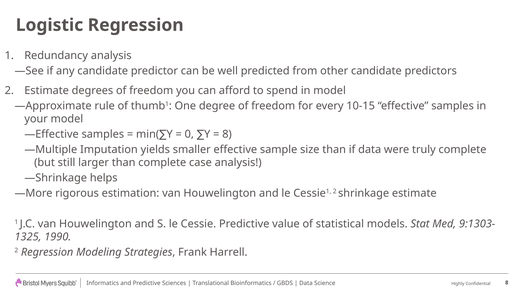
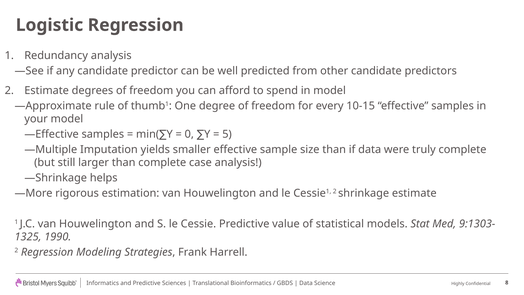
8 at (227, 134): 8 -> 5
